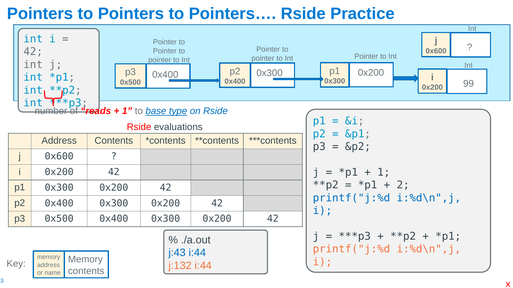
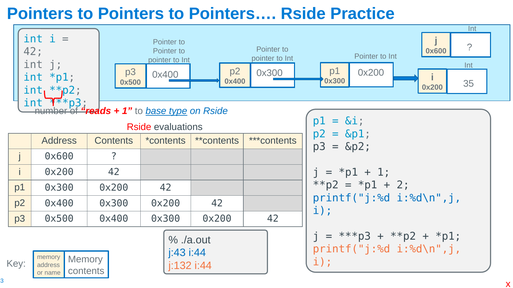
99: 99 -> 35
